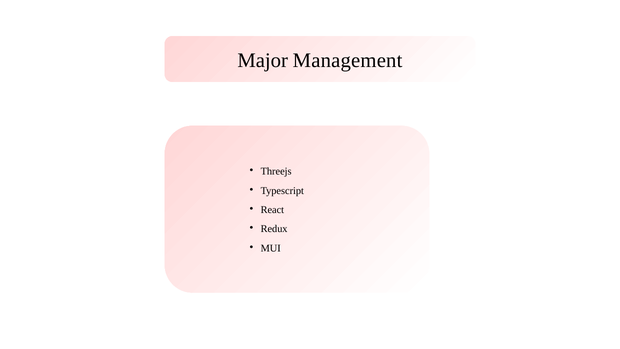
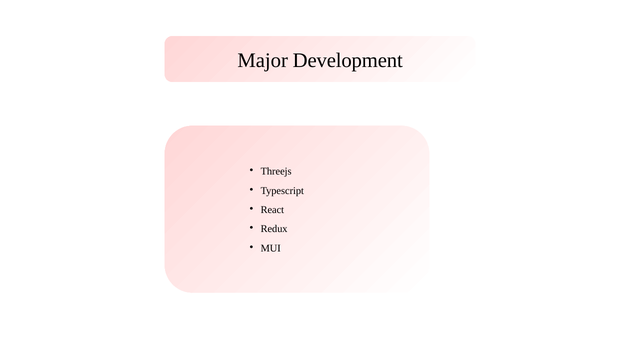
Management: Management -> Development
